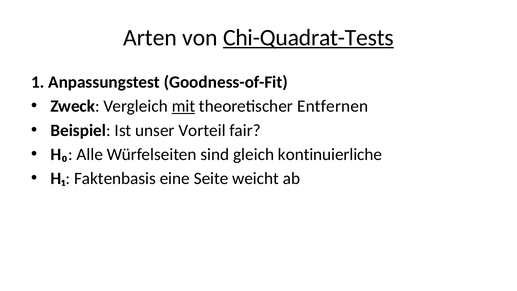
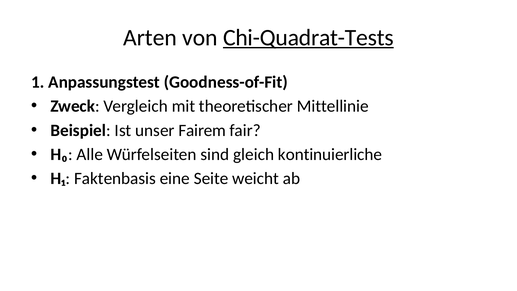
mit underline: present -> none
Entfernen: Entfernen -> Mittellinie
Vorteil: Vorteil -> Fairem
